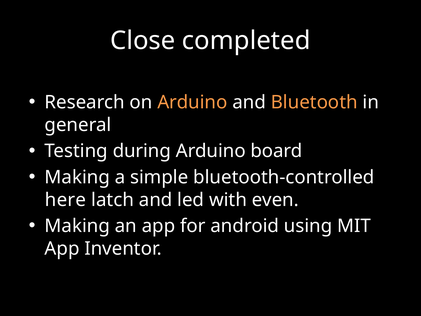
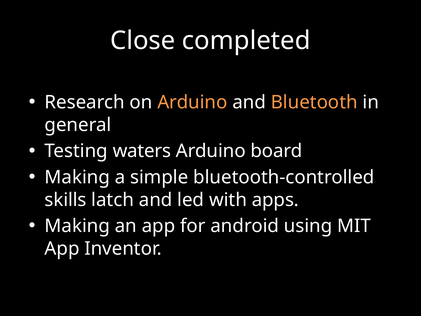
during: during -> waters
here: here -> skills
even: even -> apps
